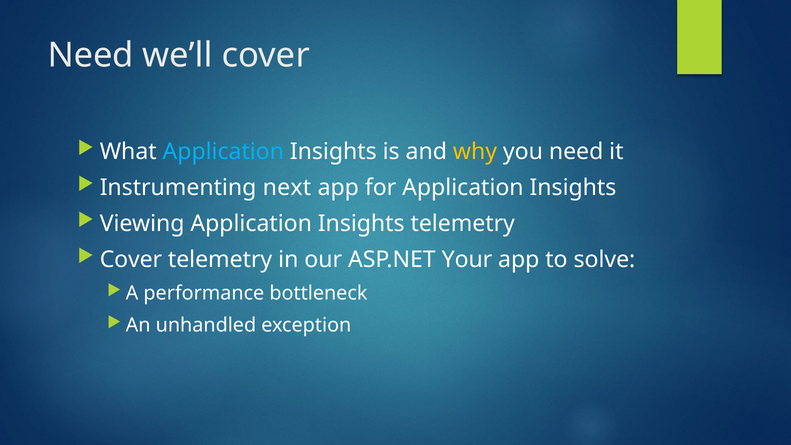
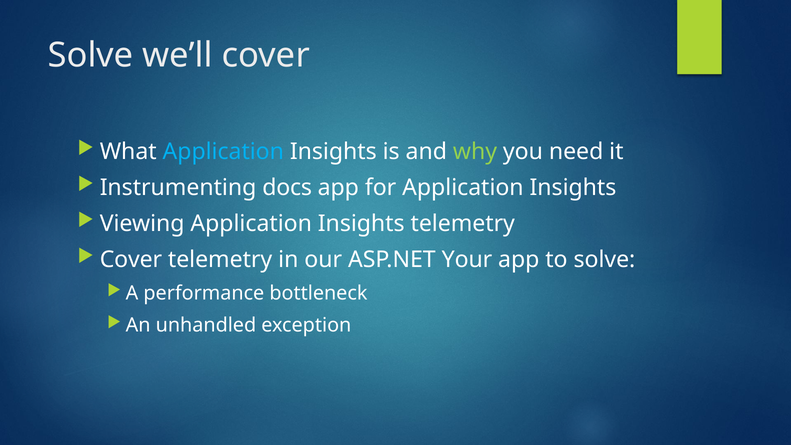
Need at (91, 56): Need -> Solve
why colour: yellow -> light green
next: next -> docs
